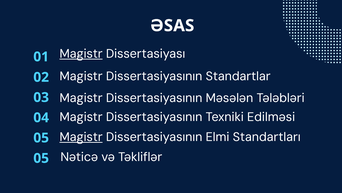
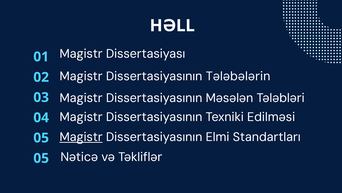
ƏSAS: ƏSAS -> HƏLL
Magistr at (81, 54) underline: present -> none
Standartlar: Standartlar -> Tələbələrin
